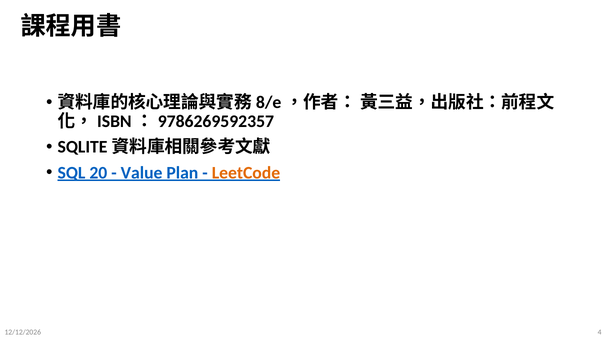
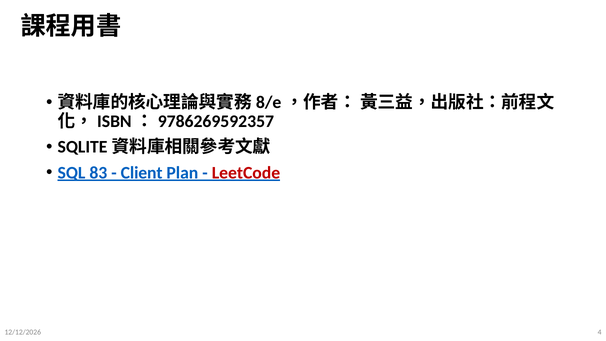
20: 20 -> 83
Value: Value -> Client
LeetCode colour: orange -> red
